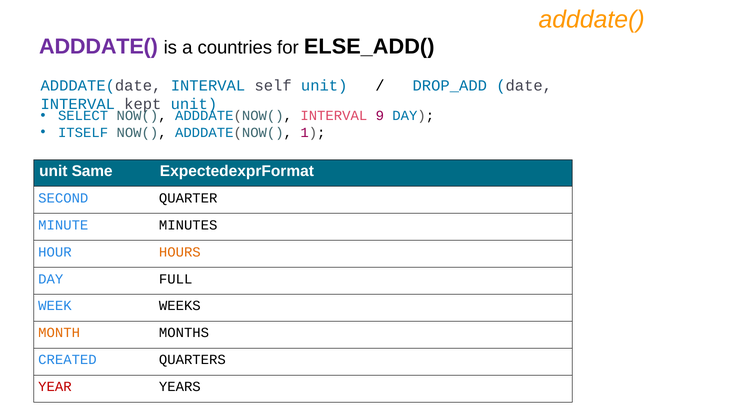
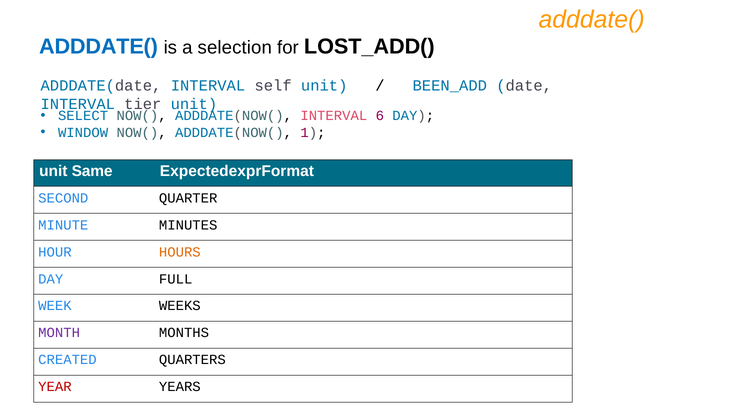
ADDDATE( at (98, 46) colour: purple -> blue
countries: countries -> selection
ELSE_ADD(: ELSE_ADD( -> LOST_ADD(
DROP_ADD: DROP_ADD -> BEEN_ADD
kept: kept -> tier
9: 9 -> 6
ITSELF: ITSELF -> WINDOW
MONTH colour: orange -> purple
